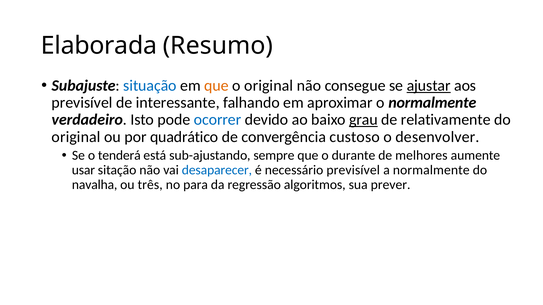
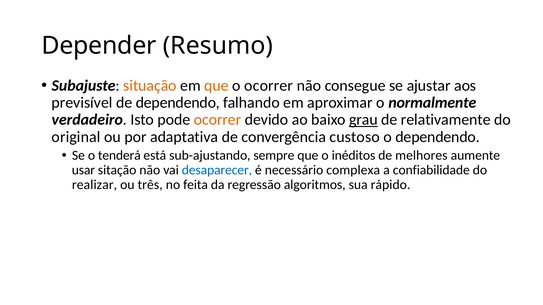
Elaborada: Elaborada -> Depender
situação colour: blue -> orange
o original: original -> ocorrer
ajustar underline: present -> none
de interessante: interessante -> dependendo
ocorrer at (218, 120) colour: blue -> orange
quadrático: quadrático -> adaptativa
o desenvolver: desenvolver -> dependendo
durante: durante -> inéditos
necessário previsível: previsível -> complexa
a normalmente: normalmente -> confiabilidade
navalha: navalha -> realizar
para: para -> feita
prever: prever -> rápido
